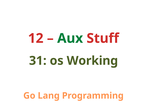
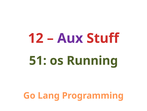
Aux colour: green -> purple
31: 31 -> 51
Working: Working -> Running
